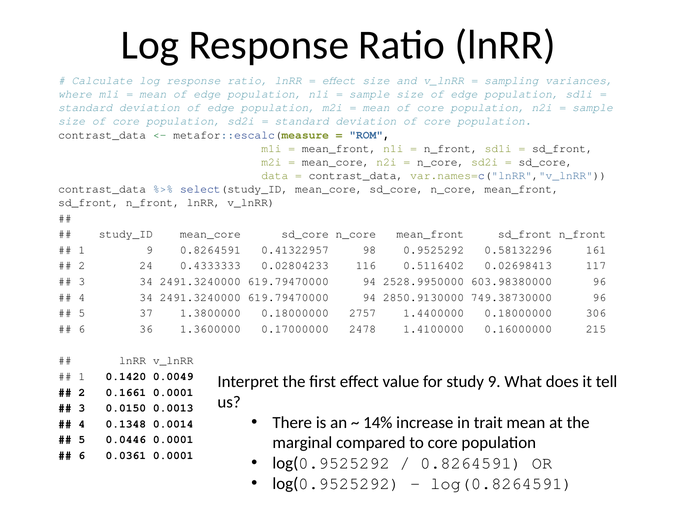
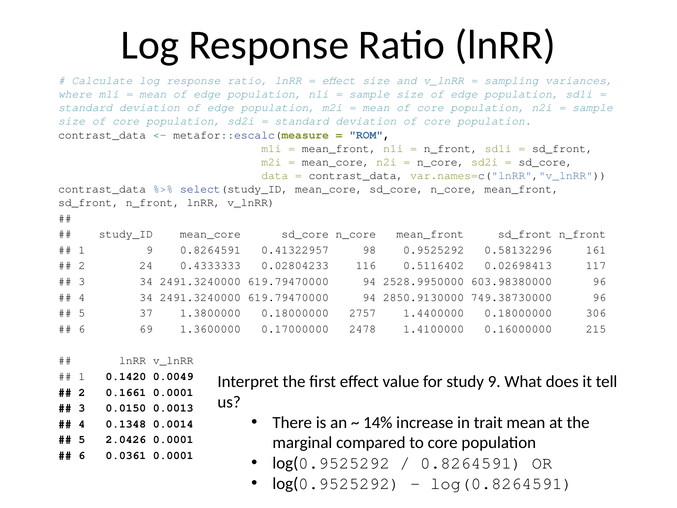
36: 36 -> 69
0.0446: 0.0446 -> 2.0426
